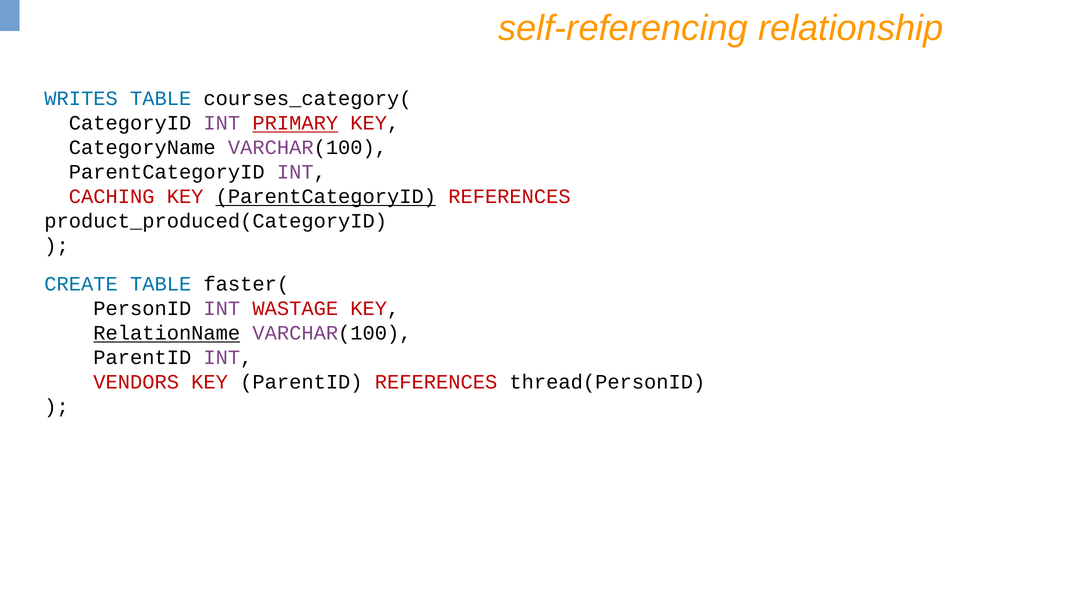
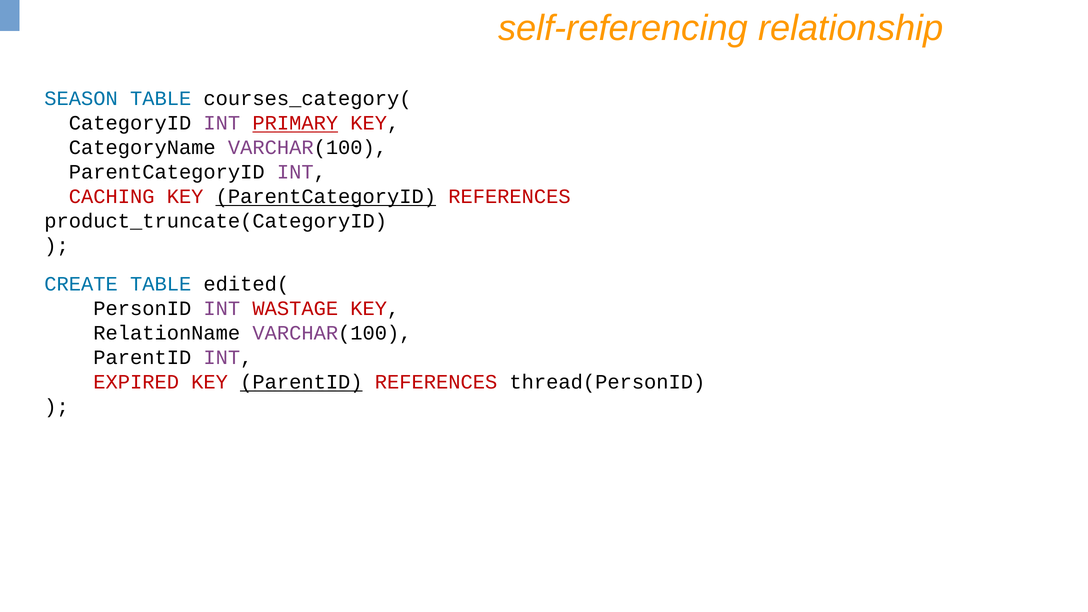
WRITES: WRITES -> SEASON
product_produced(CategoryID: product_produced(CategoryID -> product_truncate(CategoryID
faster(: faster( -> edited(
RelationName underline: present -> none
VENDORS: VENDORS -> EXPIRED
ParentID at (301, 382) underline: none -> present
